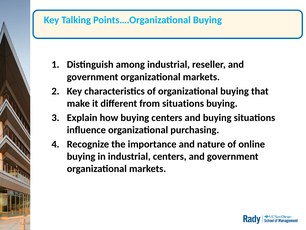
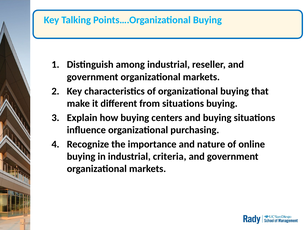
industrial centers: centers -> criteria
